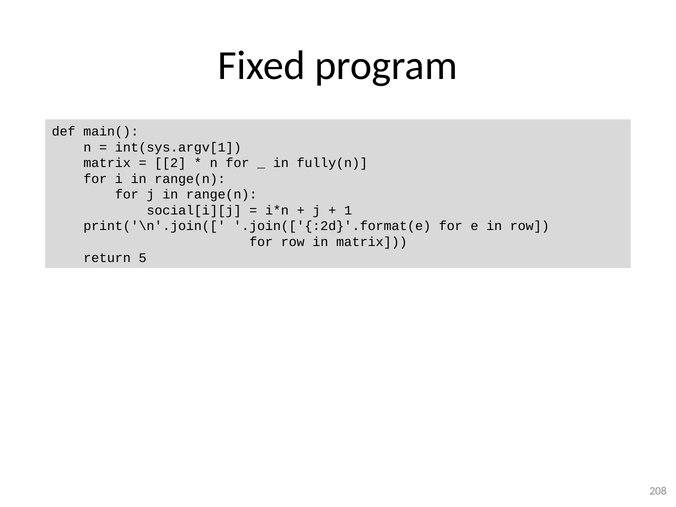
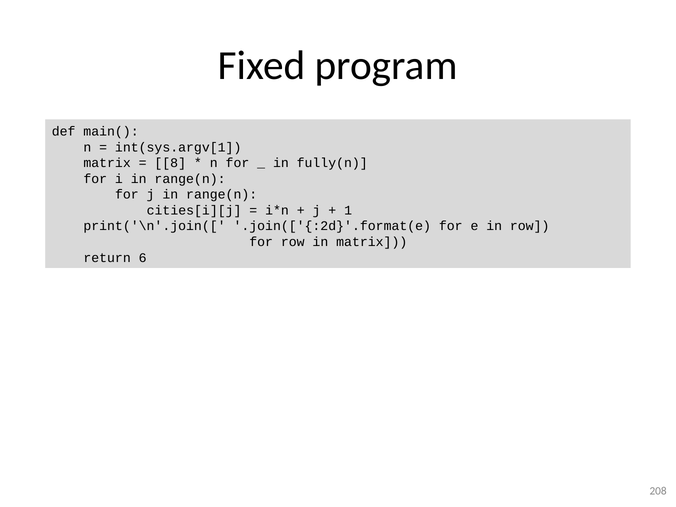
2: 2 -> 8
social[i][j: social[i][j -> cities[i][j
5: 5 -> 6
